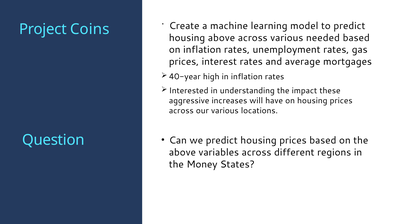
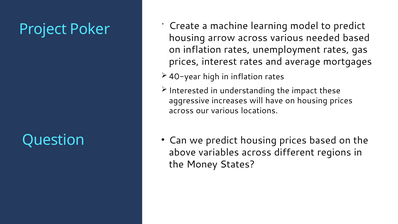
Coins: Coins -> Poker
housing above: above -> arrow
